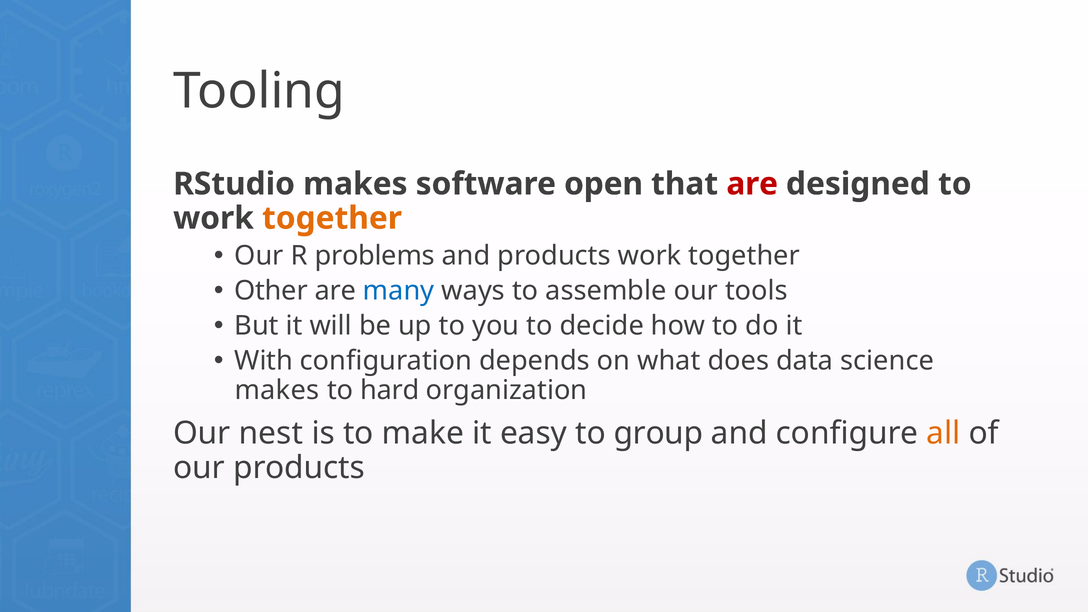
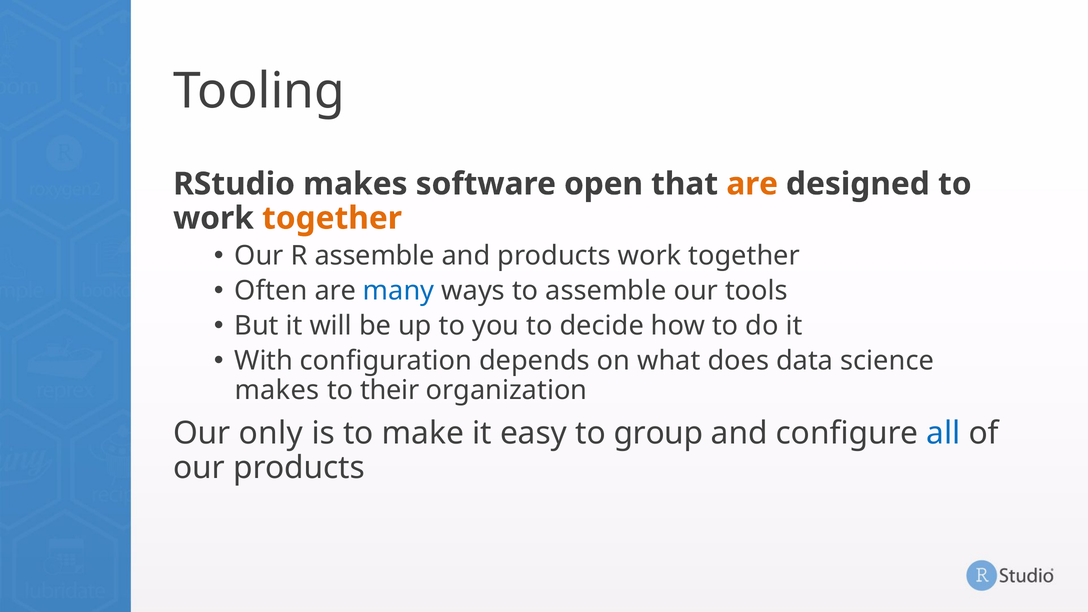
are at (752, 184) colour: red -> orange
R problems: problems -> assemble
Other: Other -> Often
hard: hard -> their
nest: nest -> only
all colour: orange -> blue
